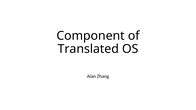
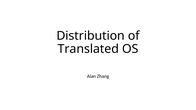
Component: Component -> Distribution
